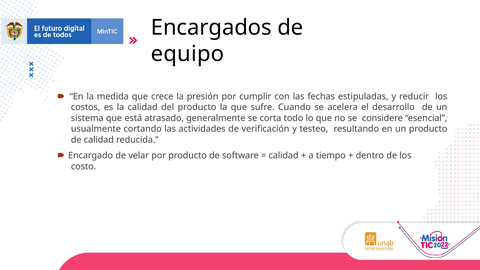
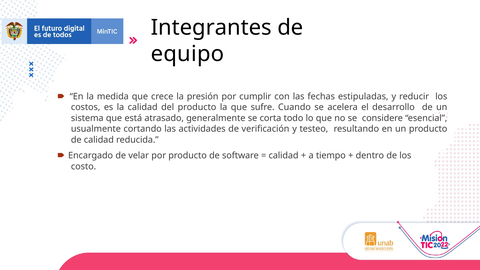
Encargados: Encargados -> Integrantes
